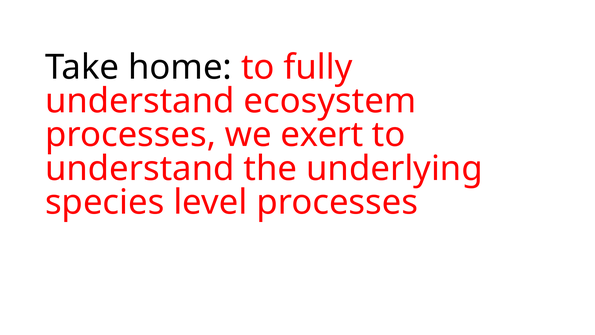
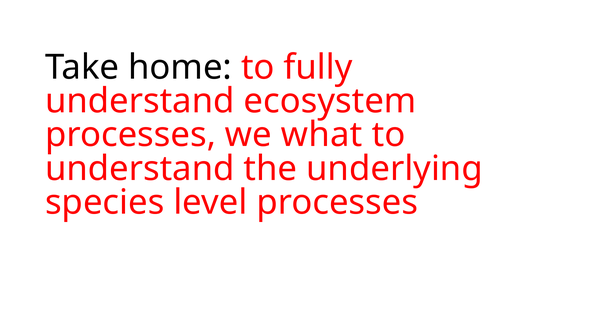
exert: exert -> what
